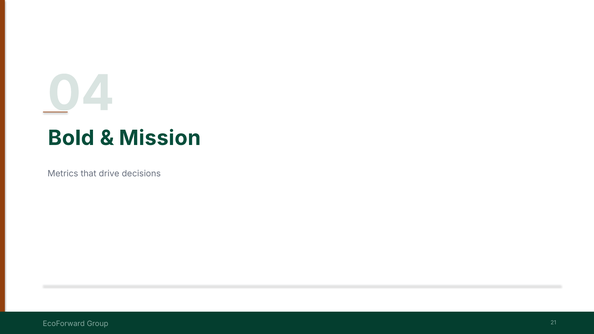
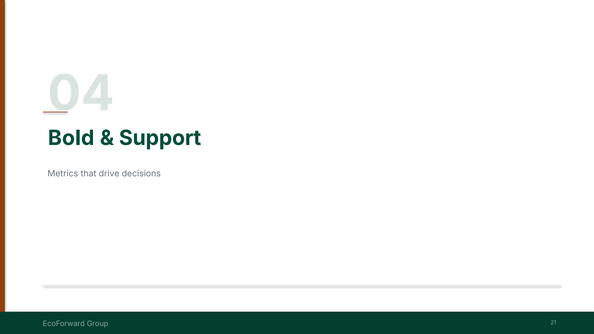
Mission: Mission -> Support
